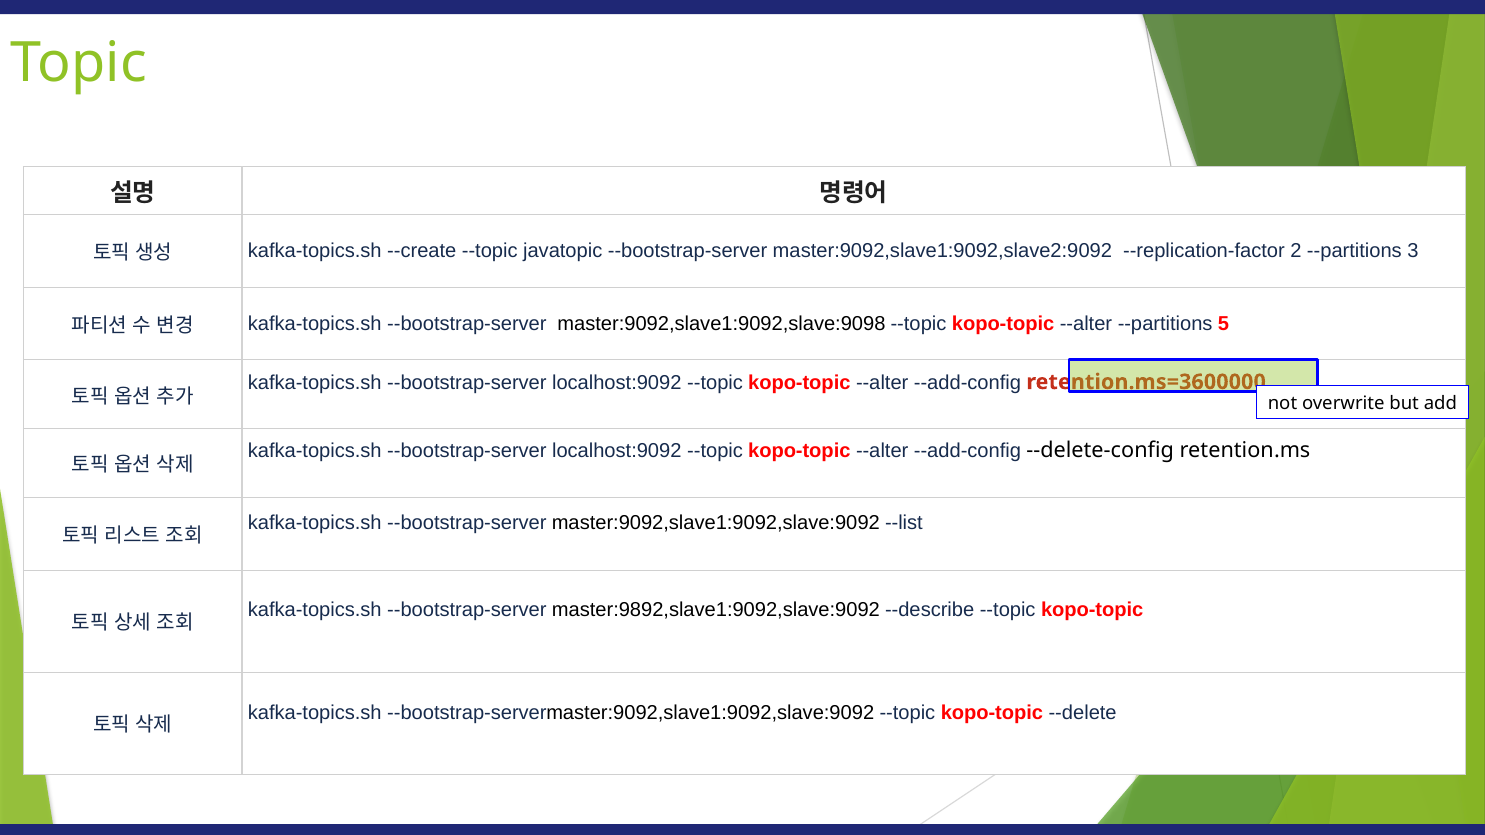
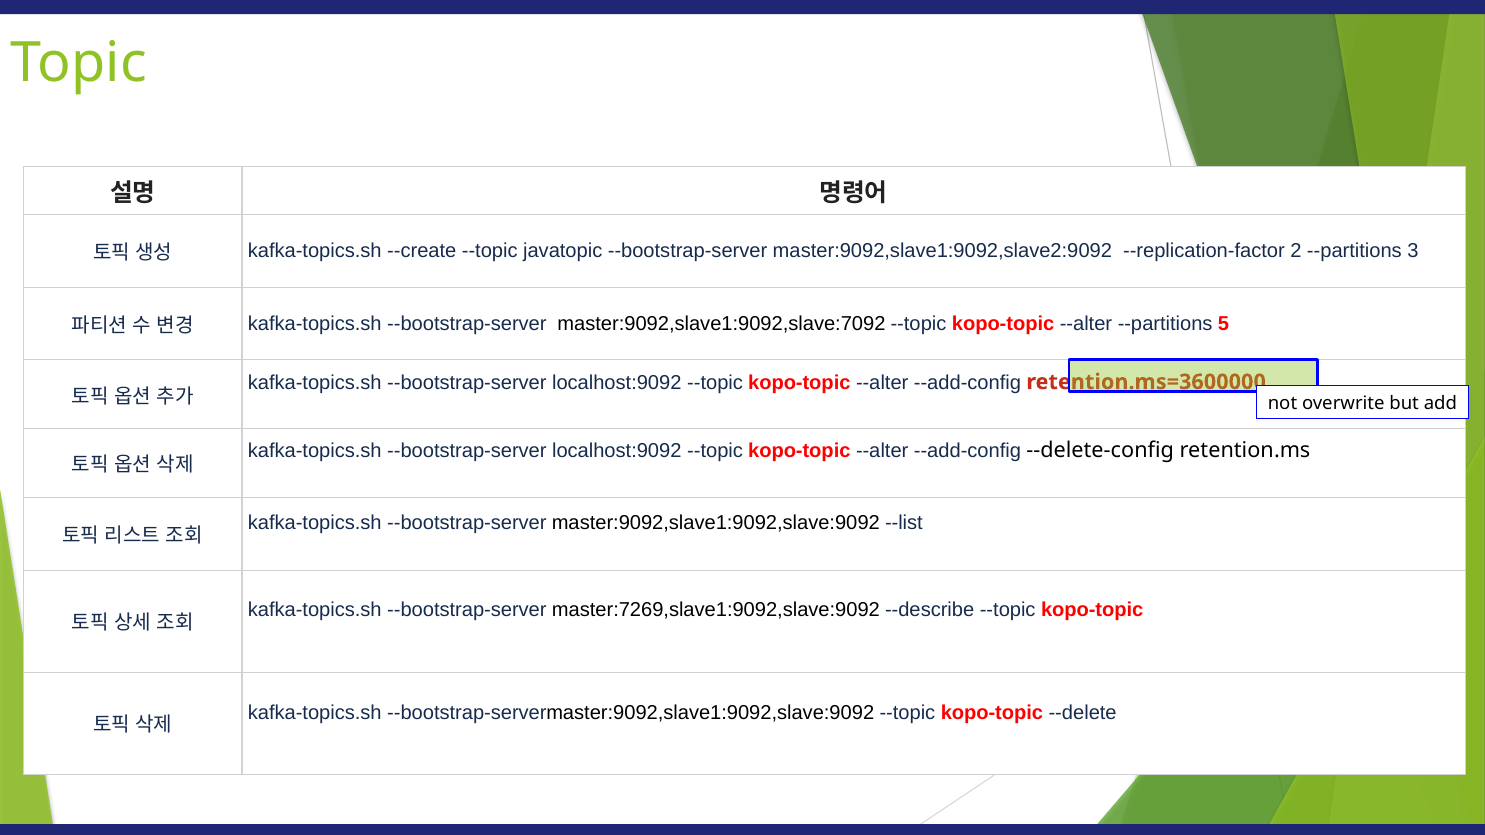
master:9092,slave1:9092,slave:9098: master:9092,slave1:9092,slave:9098 -> master:9092,slave1:9092,slave:7092
master:9892,slave1:9092,slave:9092: master:9892,slave1:9092,slave:9092 -> master:7269,slave1:9092,slave:9092
